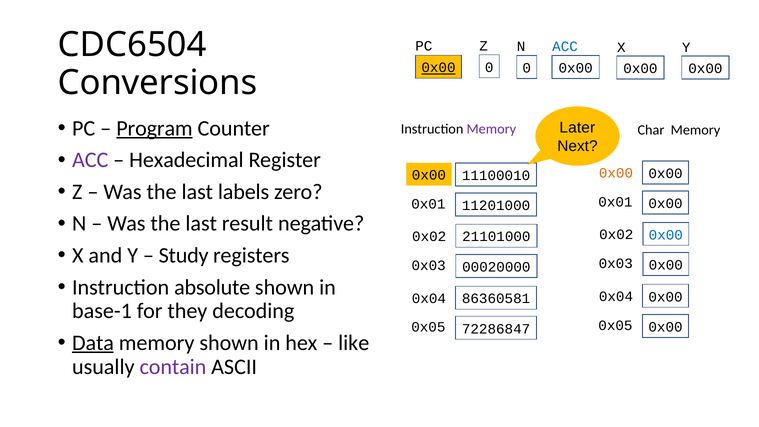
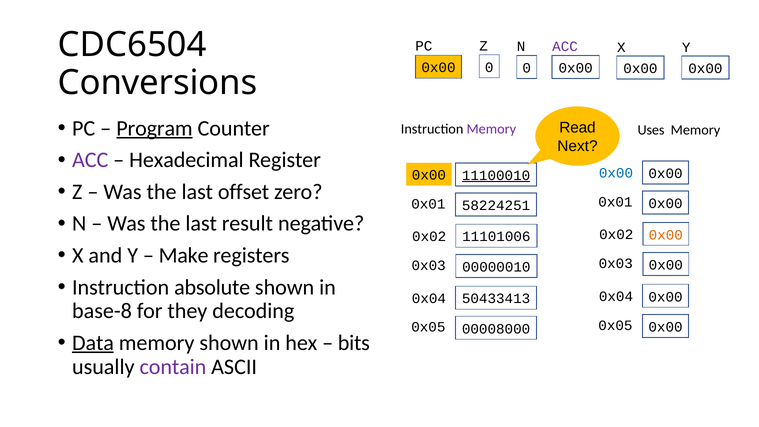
ACC at (565, 47) colour: blue -> purple
0x00 at (438, 68) underline: present -> none
Later: Later -> Read
Char: Char -> Uses
0x00 at (616, 173) colour: orange -> blue
11100010 underline: none -> present
labels: labels -> offset
11201000: 11201000 -> 58224251
0x00 at (666, 235) colour: blue -> orange
21101000: 21101000 -> 11101006
Study: Study -> Make
00020000: 00020000 -> 00000010
86360581: 86360581 -> 50433413
base-1: base-1 -> base-8
72286847: 72286847 -> 00008000
like: like -> bits
